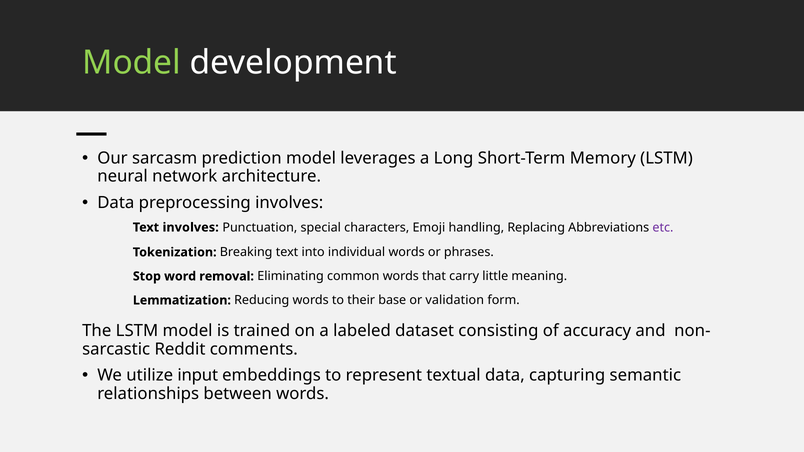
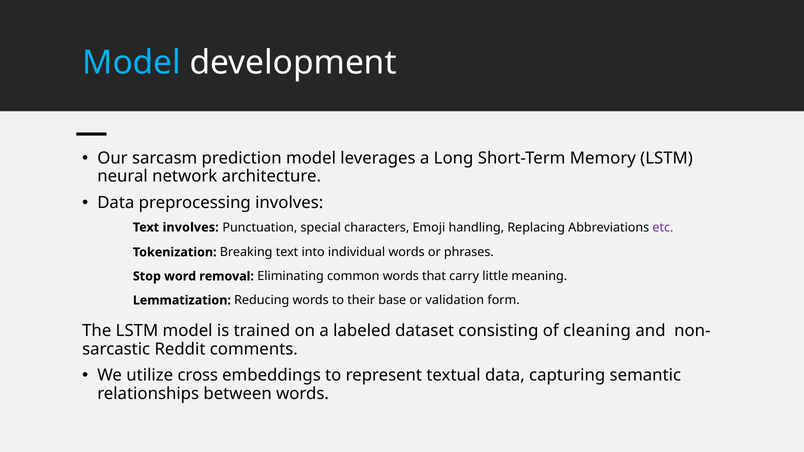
Model at (132, 63) colour: light green -> light blue
accuracy: accuracy -> cleaning
input: input -> cross
